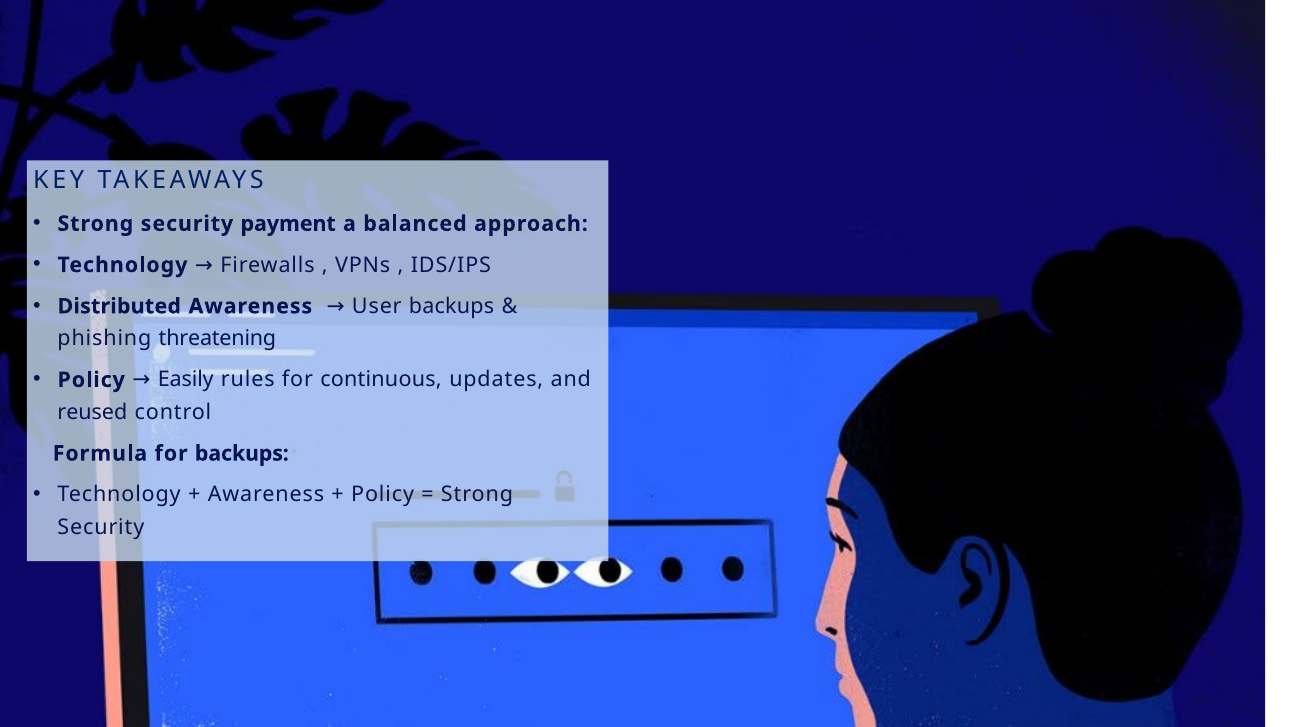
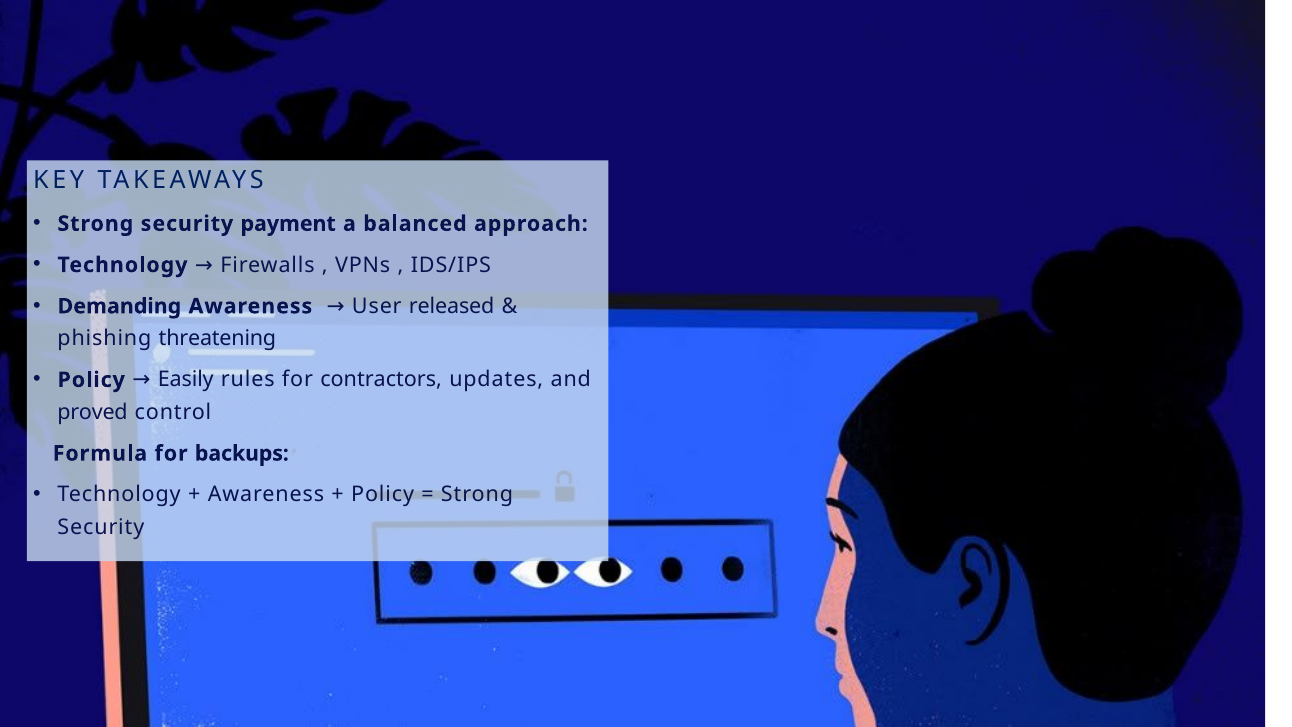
Distributed: Distributed -> Demanding
User backups: backups -> released
continuous: continuous -> contractors
reused: reused -> proved
